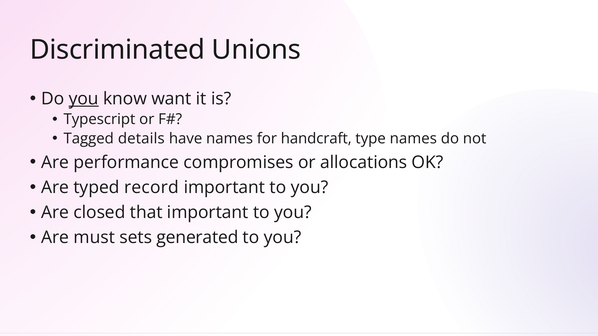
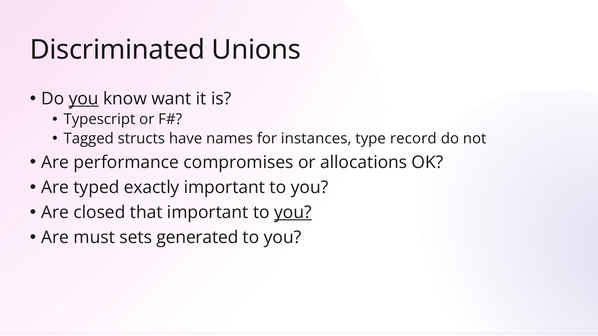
details: details -> structs
handcraft: handcraft -> instances
type names: names -> record
record: record -> exactly
you at (293, 213) underline: none -> present
